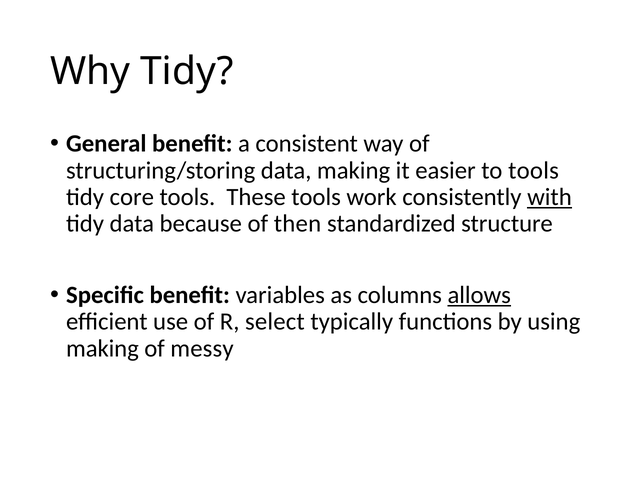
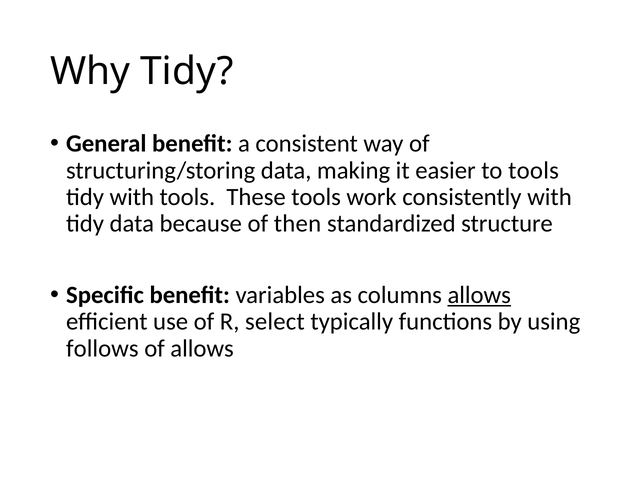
tidy core: core -> with
with at (549, 197) underline: present -> none
making at (102, 348): making -> follows
of messy: messy -> allows
